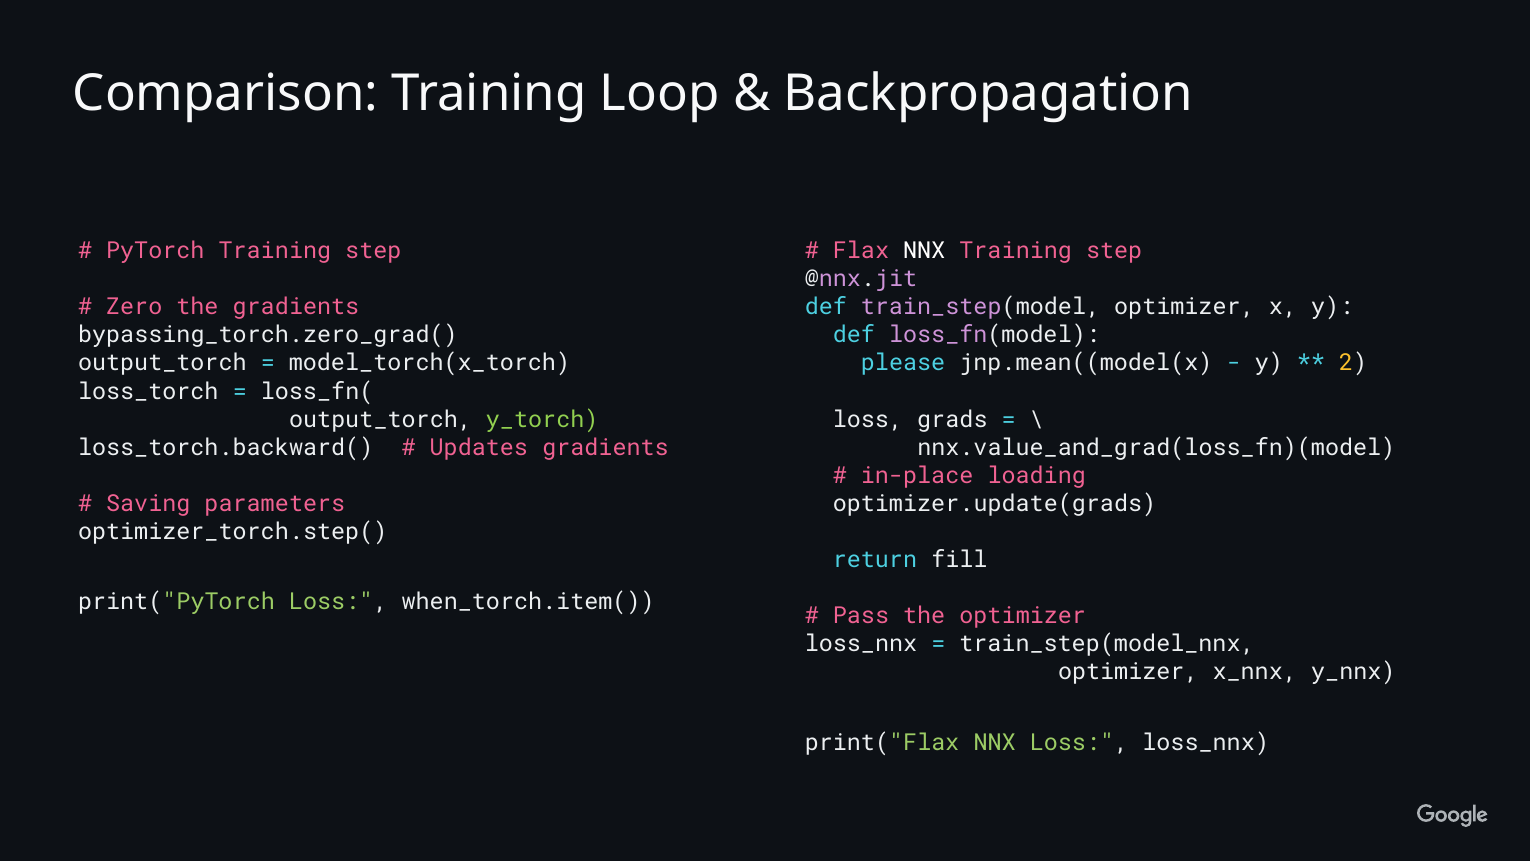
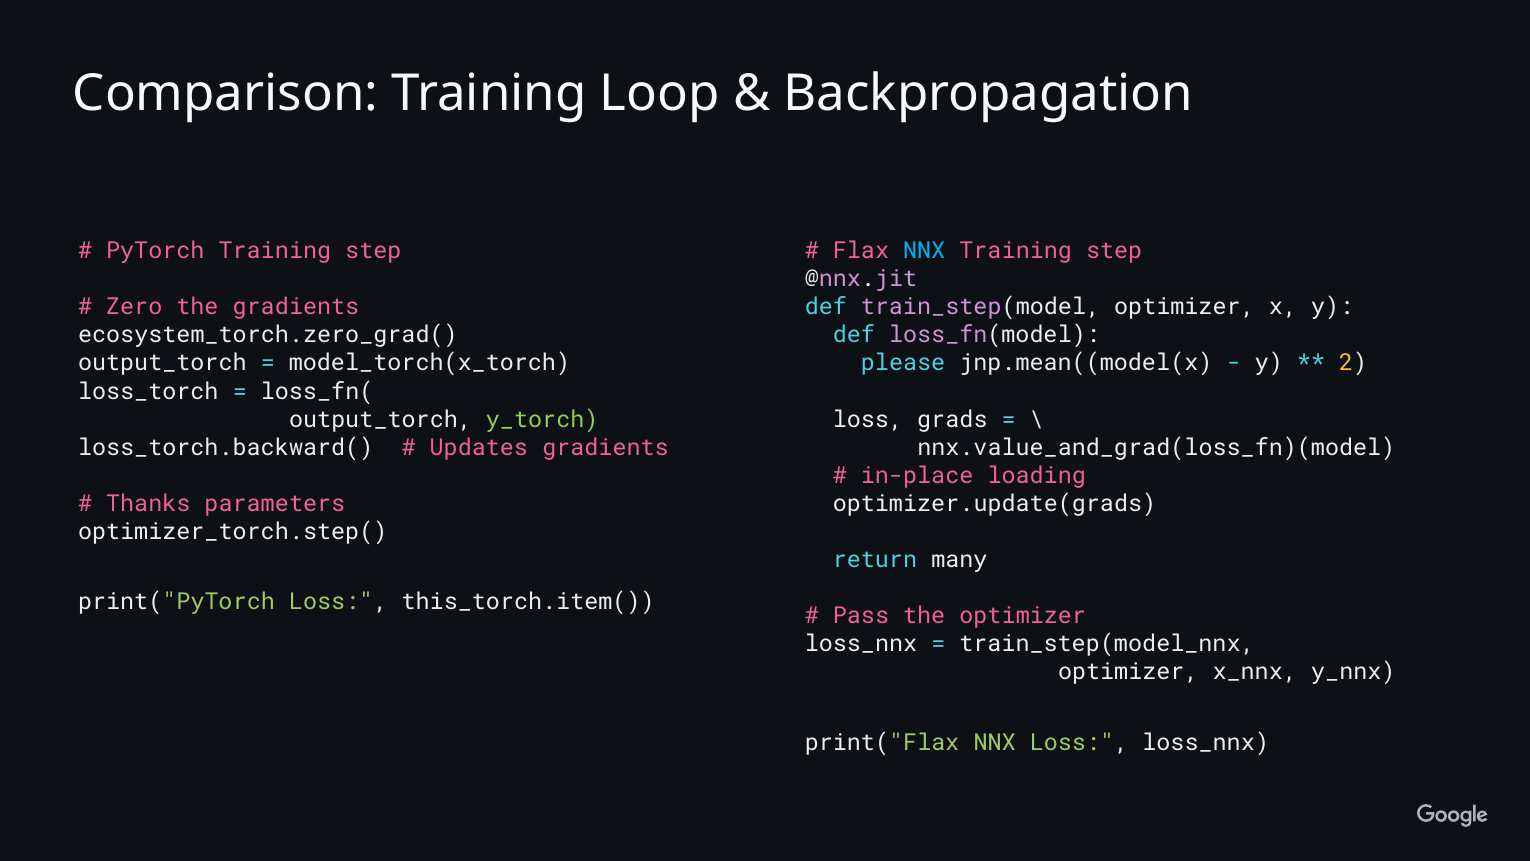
NNX at (924, 251) colour: white -> light blue
bypassing_torch.zero_grad(: bypassing_torch.zero_grad( -> ecosystem_torch.zero_grad(
Saving: Saving -> Thanks
fill: fill -> many
when_torch.item(: when_torch.item( -> this_torch.item(
